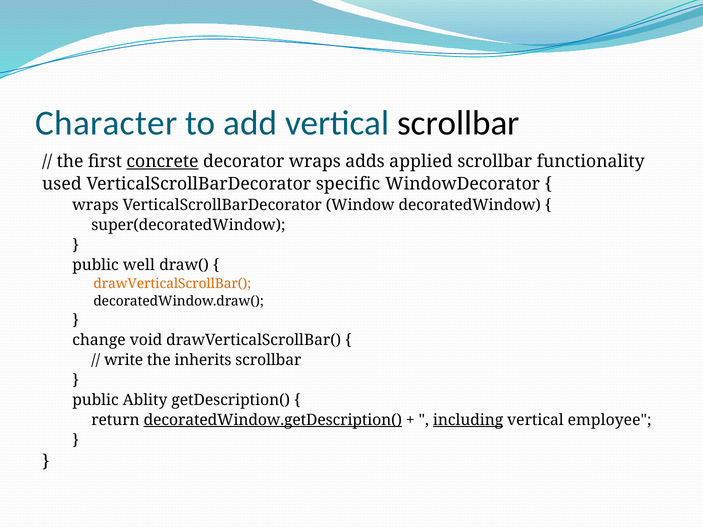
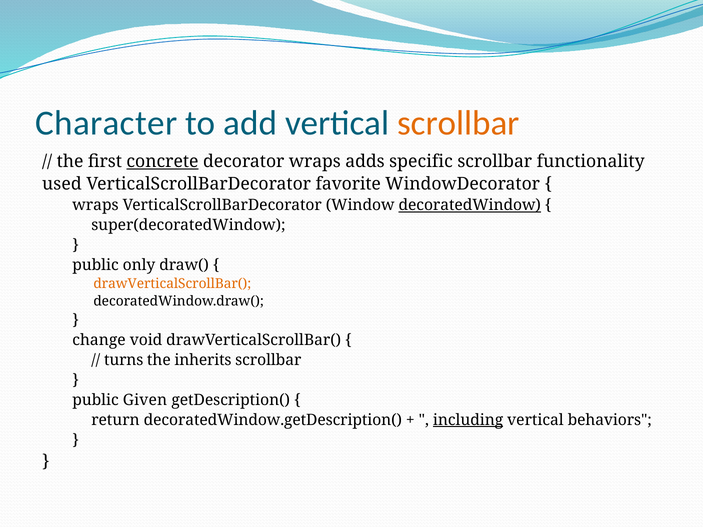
scrollbar at (458, 123) colour: black -> orange
applied: applied -> specific
specific: specific -> favorite
decoratedWindow underline: none -> present
well: well -> only
write: write -> turns
Ablity: Ablity -> Given
decoratedWindow.getDescription( underline: present -> none
employee: employee -> behaviors
